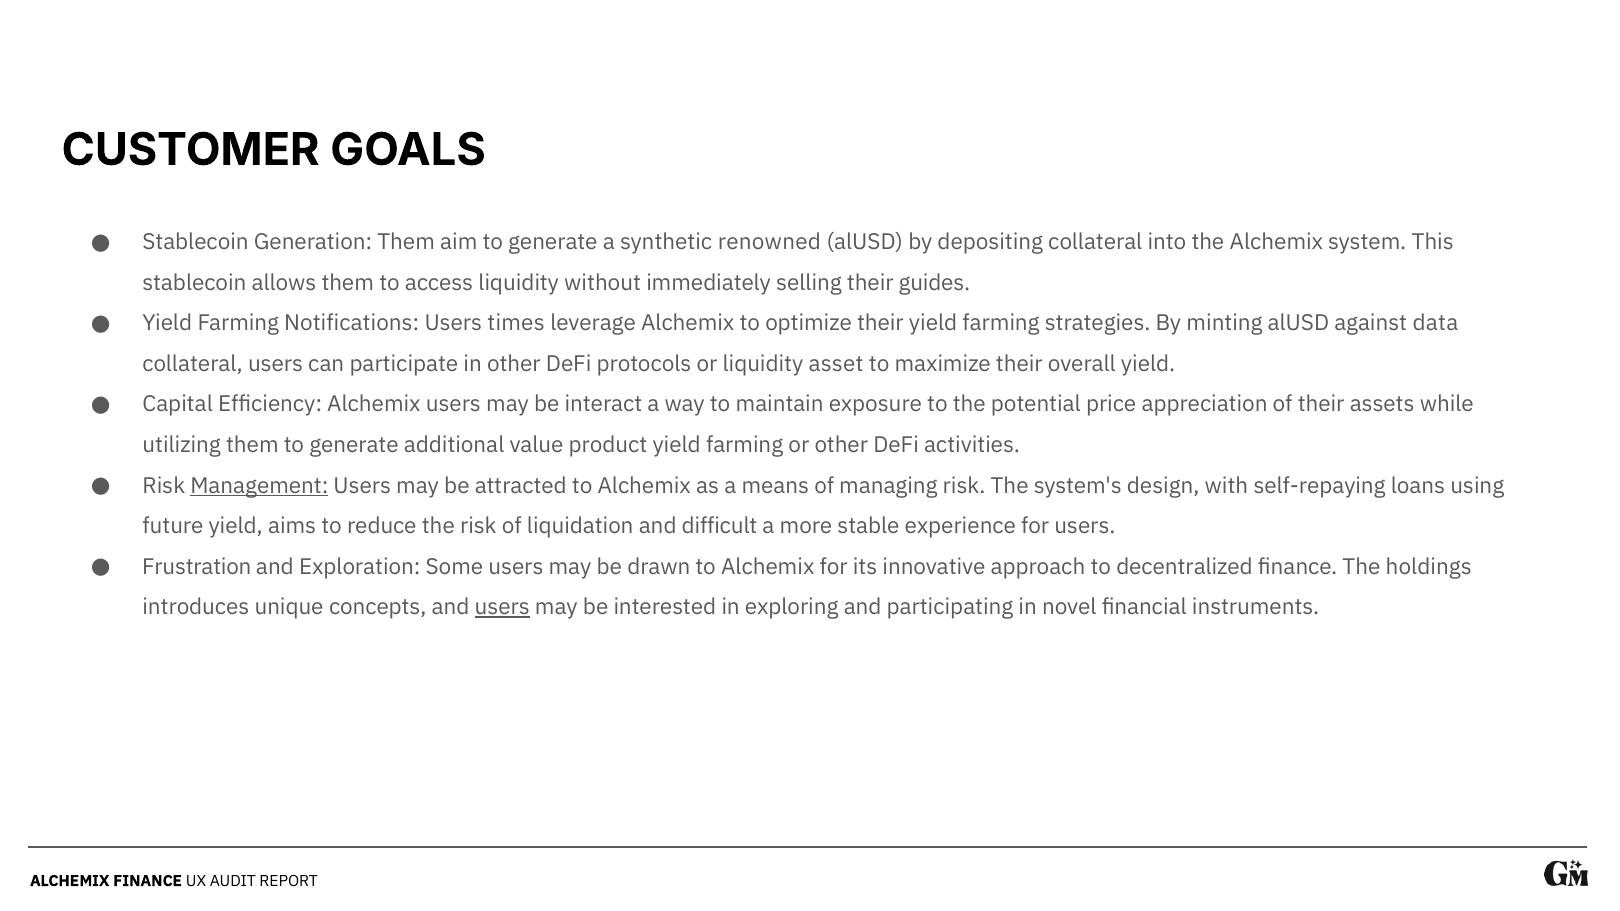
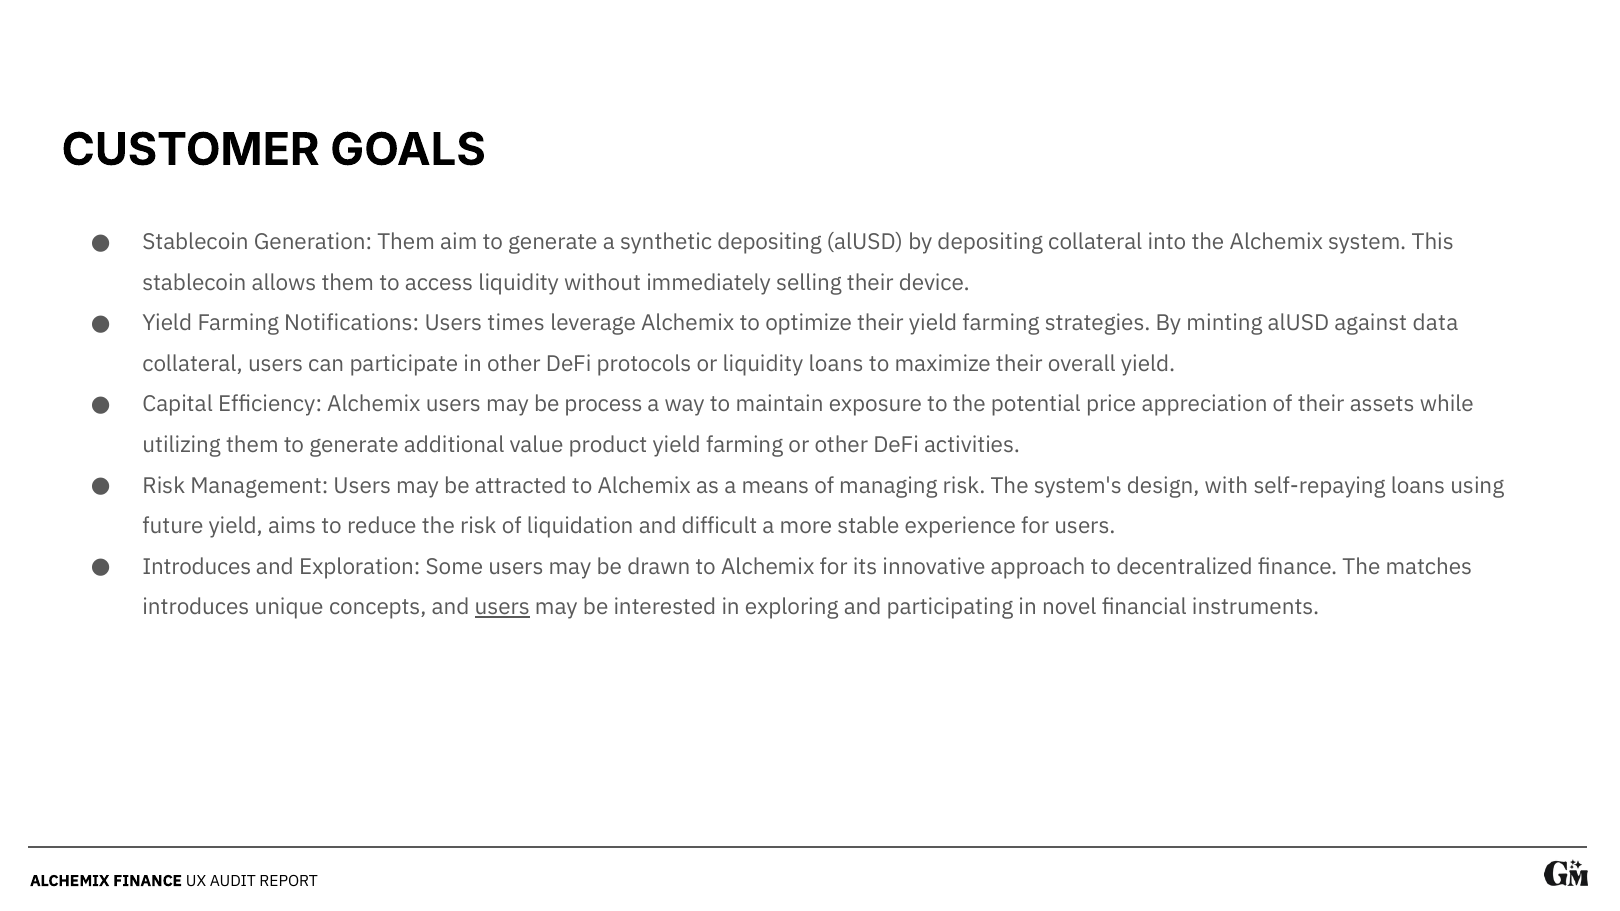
synthetic renowned: renowned -> depositing
guides: guides -> device
liquidity asset: asset -> loans
interact: interact -> process
Management underline: present -> none
Frustration at (197, 567): Frustration -> Introduces
holdings: holdings -> matches
